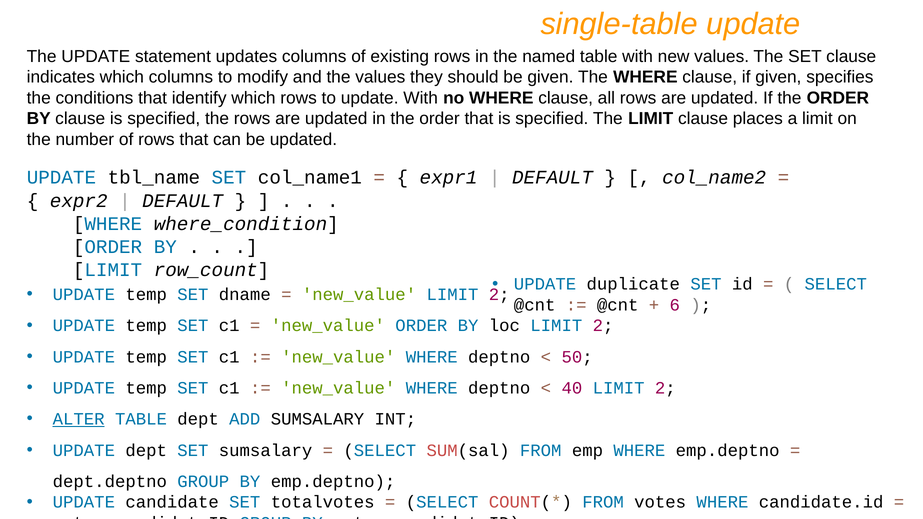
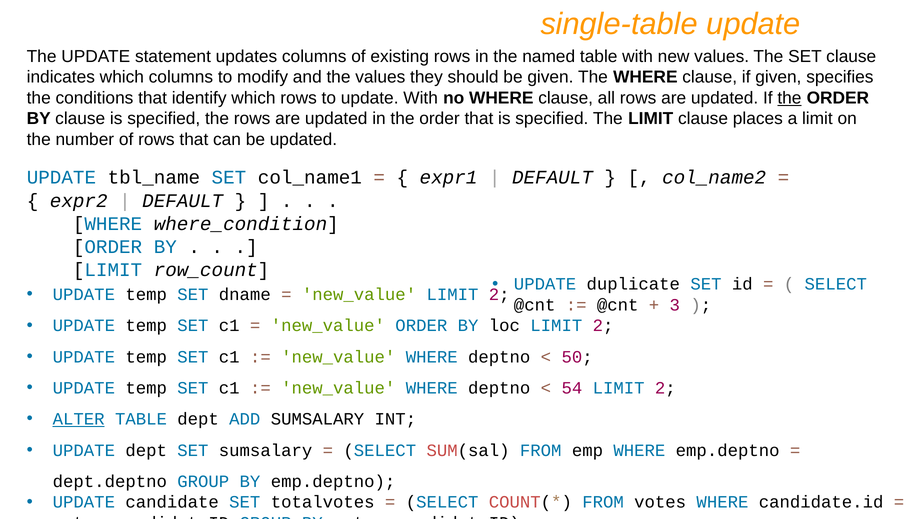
the at (789, 98) underline: none -> present
6: 6 -> 3
40: 40 -> 54
